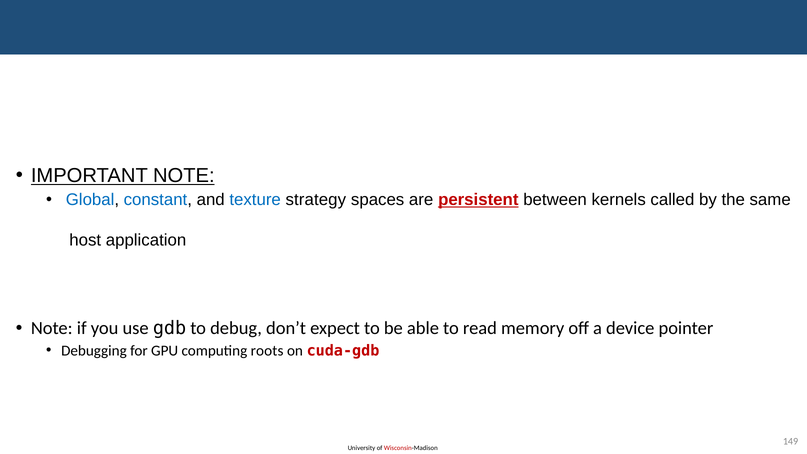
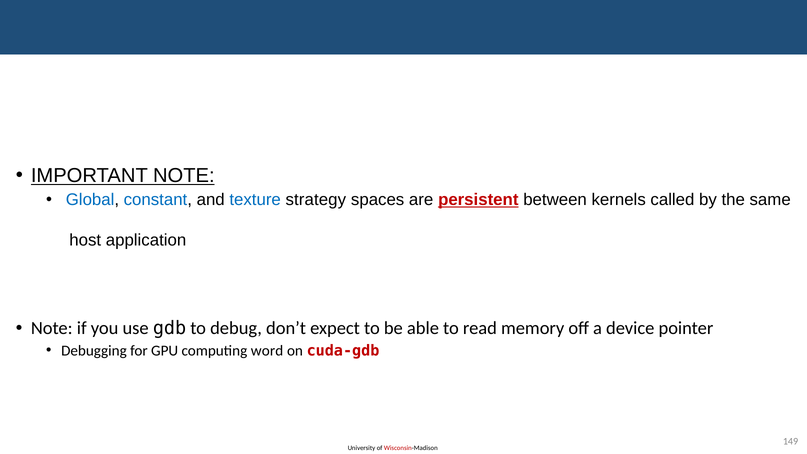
roots: roots -> word
